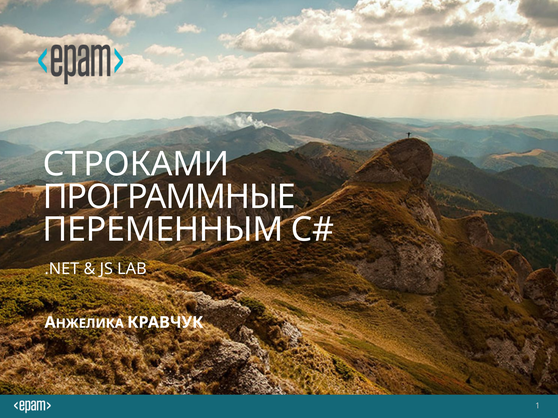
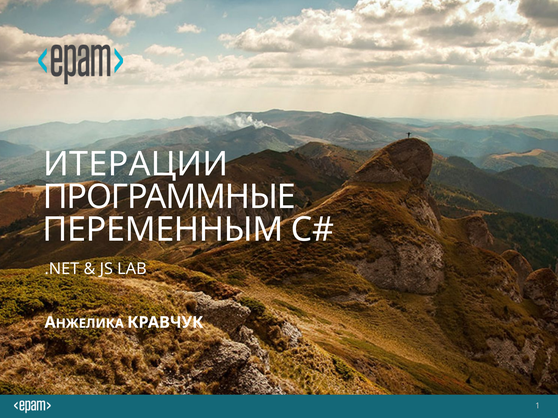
СТРОКАМИ: СТРОКАМИ -> ИТЕРАЦИИ
